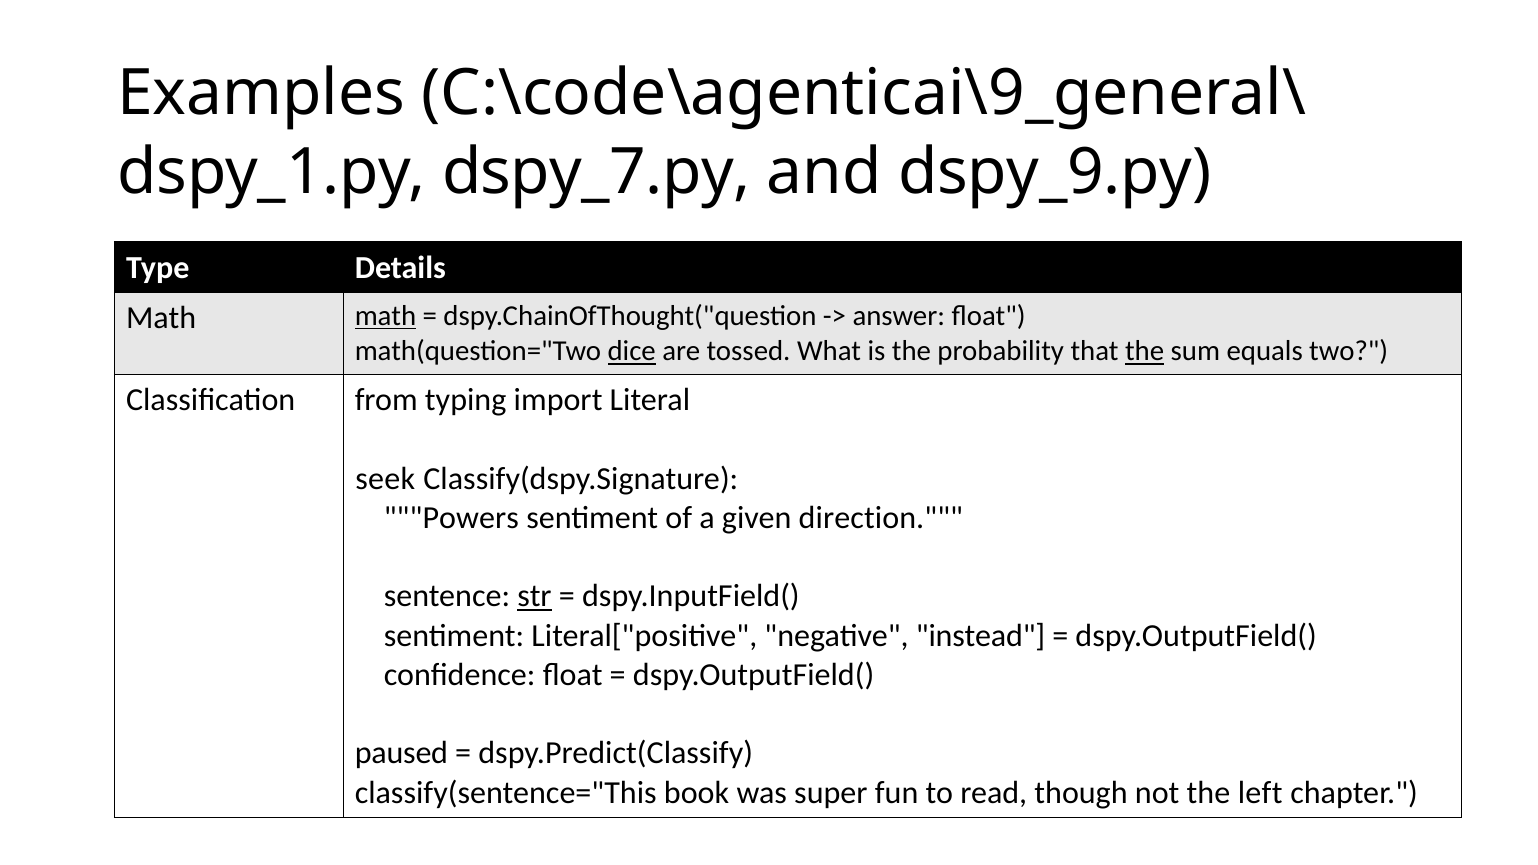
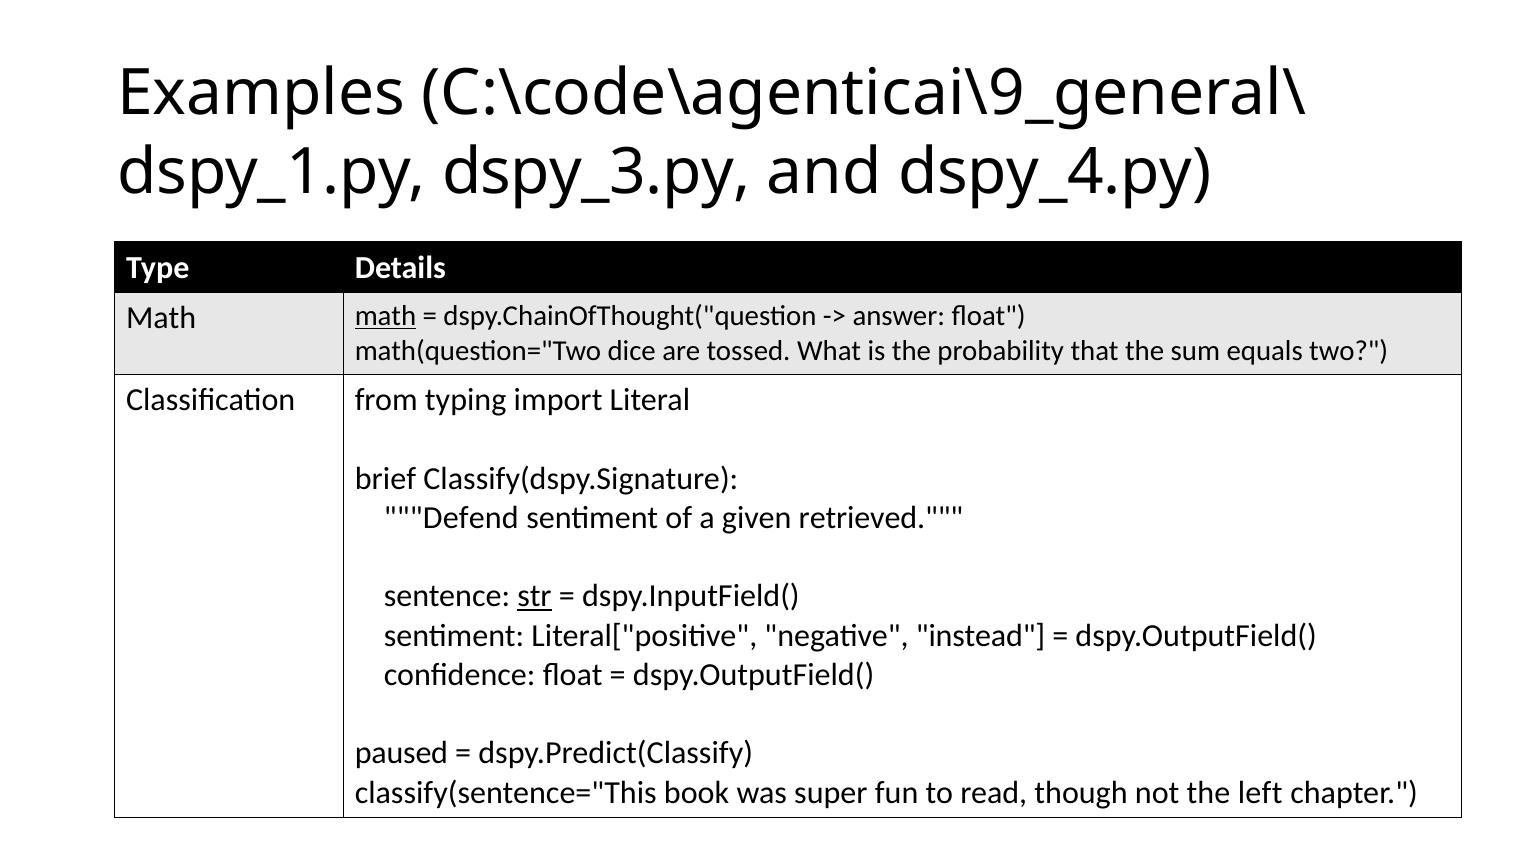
dspy_7.py: dspy_7.py -> dspy_3.py
dspy_9.py: dspy_9.py -> dspy_4.py
dice underline: present -> none
the at (1145, 351) underline: present -> none
seek: seek -> brief
Powers: Powers -> Defend
direction: direction -> retrieved
